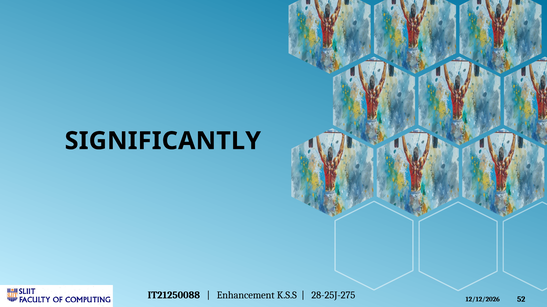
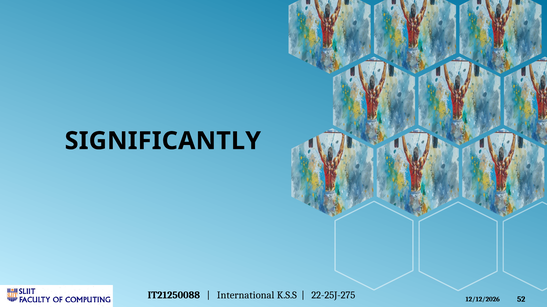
Enhancement: Enhancement -> International
28-25J-275: 28-25J-275 -> 22-25J-275
